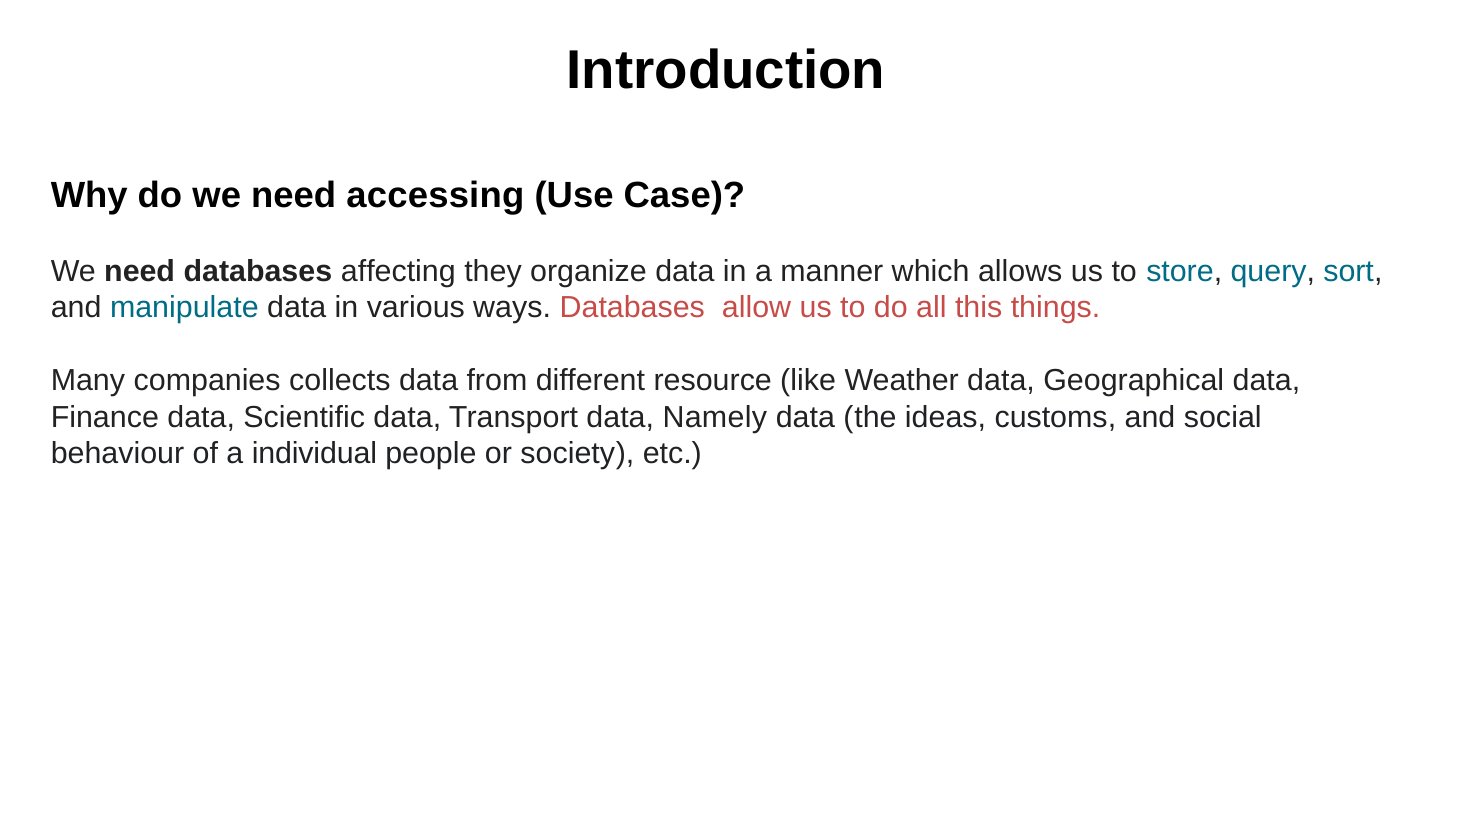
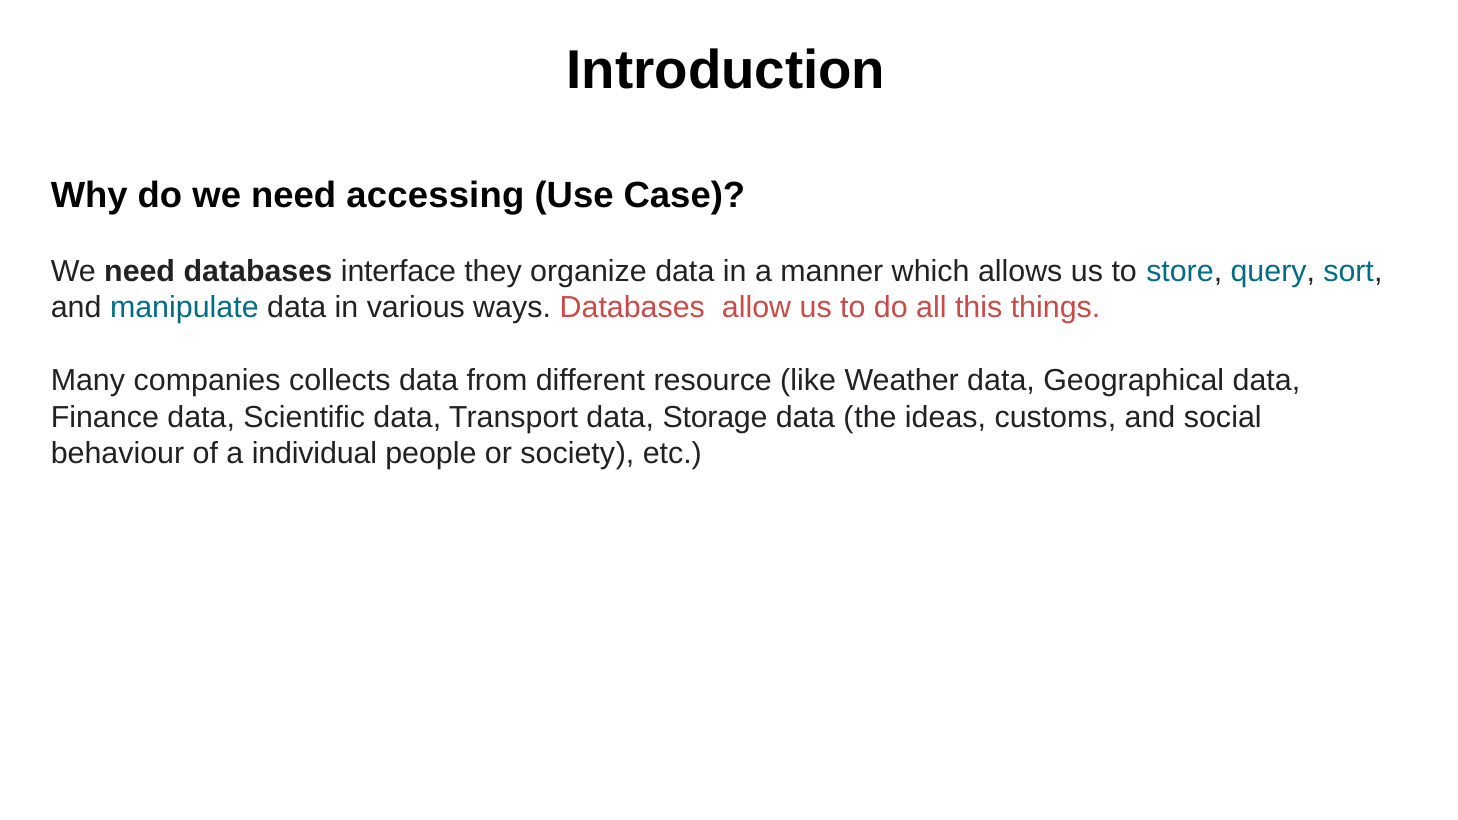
affecting: affecting -> interface
Namely: Namely -> Storage
